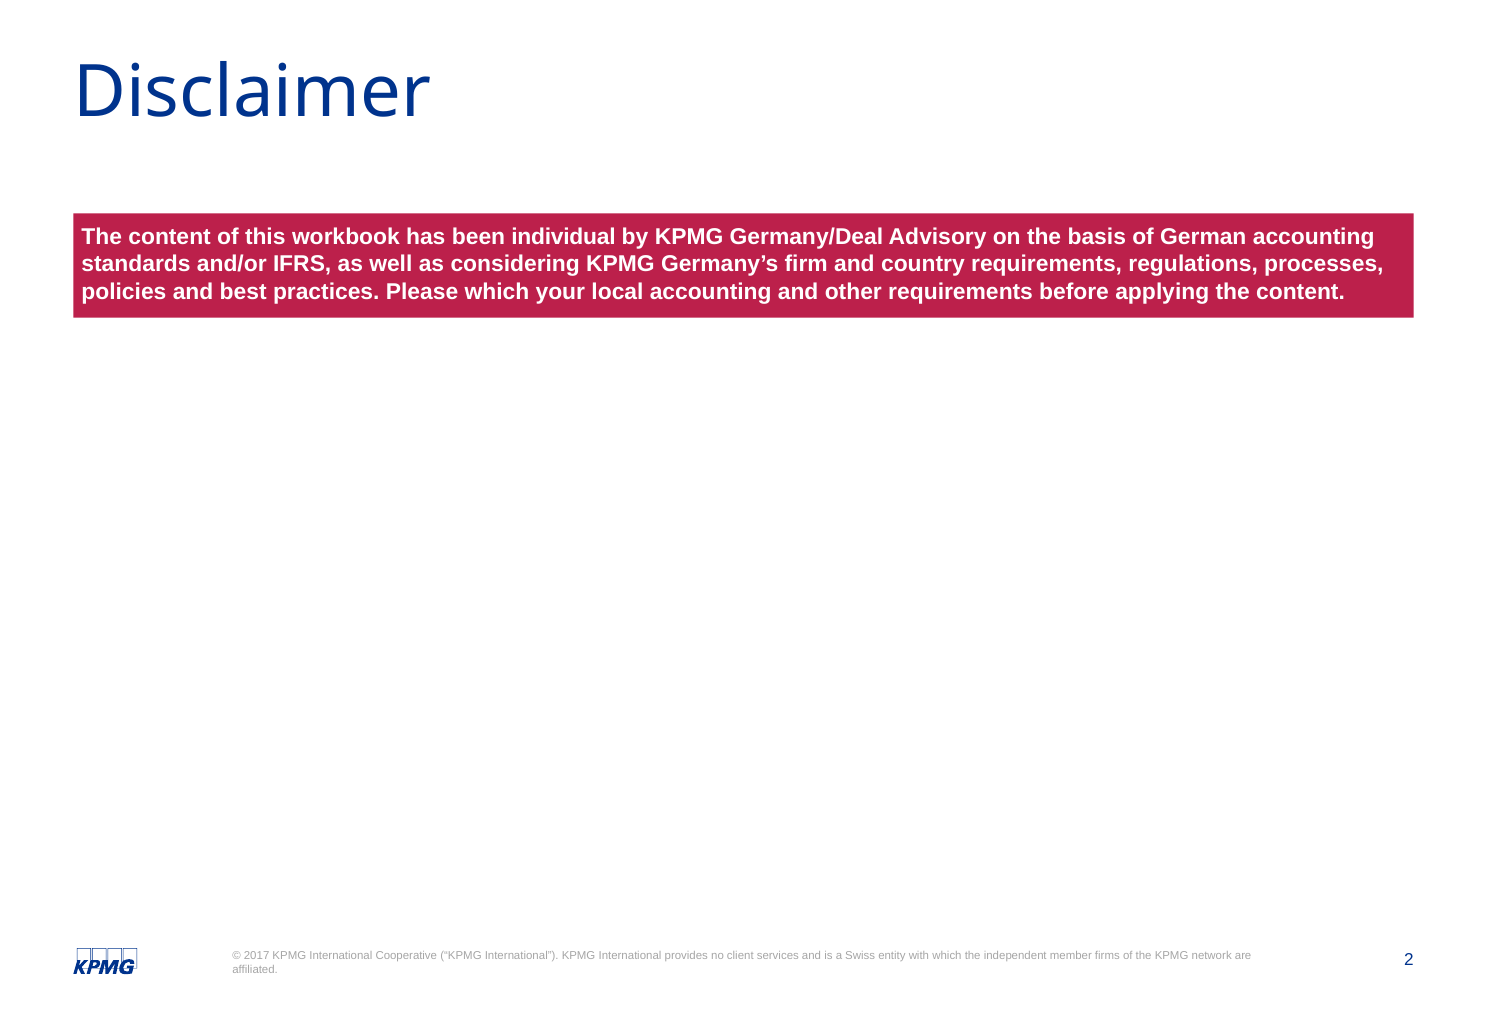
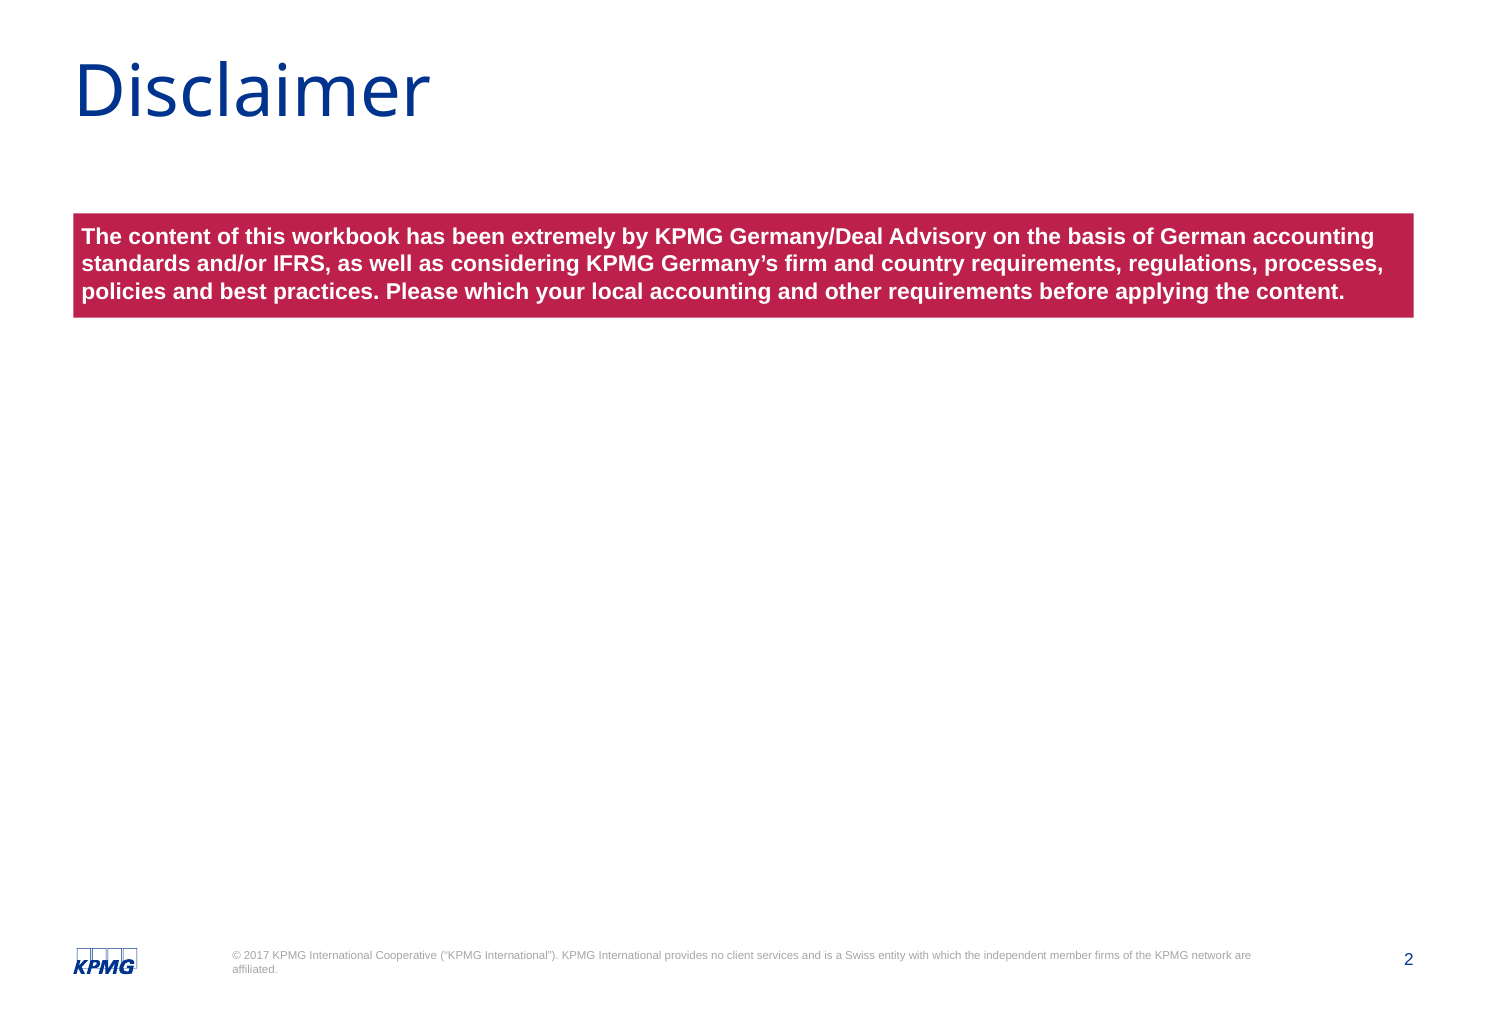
individual: individual -> extremely
